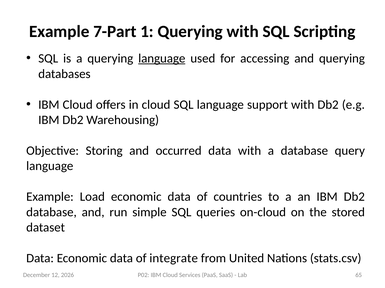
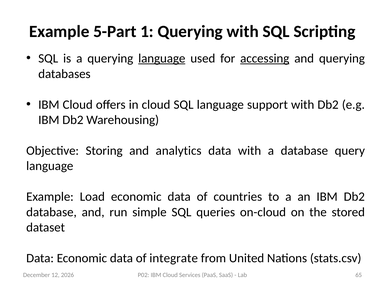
7-Part: 7-Part -> 5-Part
accessing underline: none -> present
occurred: occurred -> analytics
